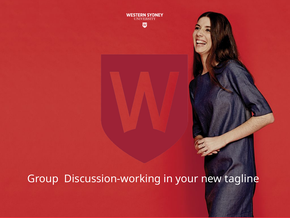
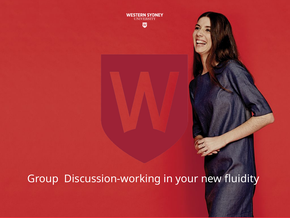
tagline: tagline -> fluidity
